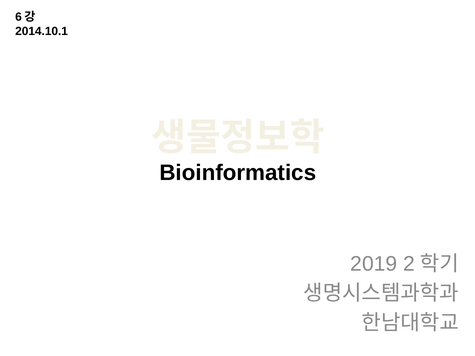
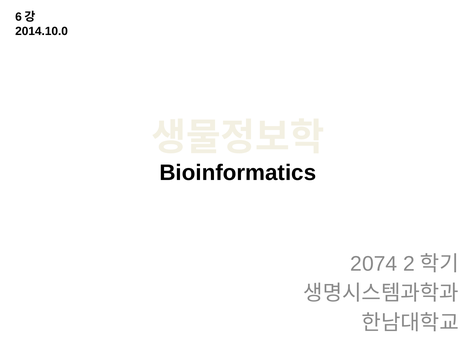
2014.10.1: 2014.10.1 -> 2014.10.0
2019: 2019 -> 2074
